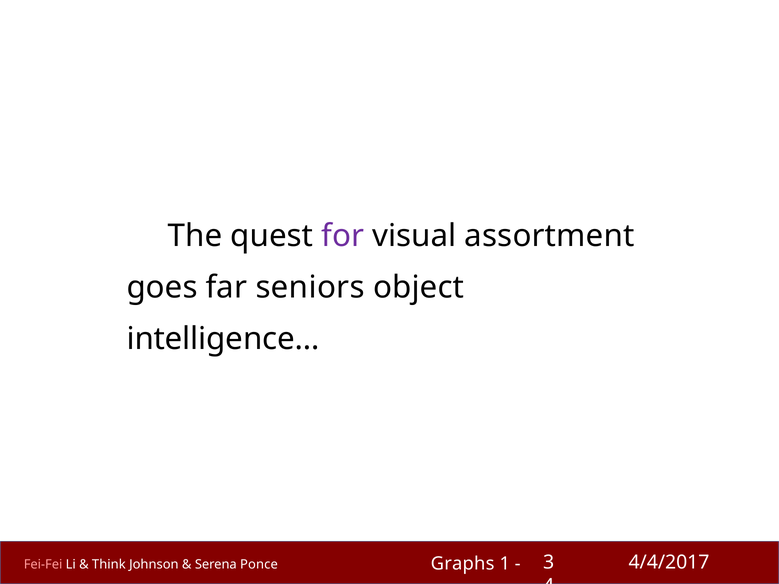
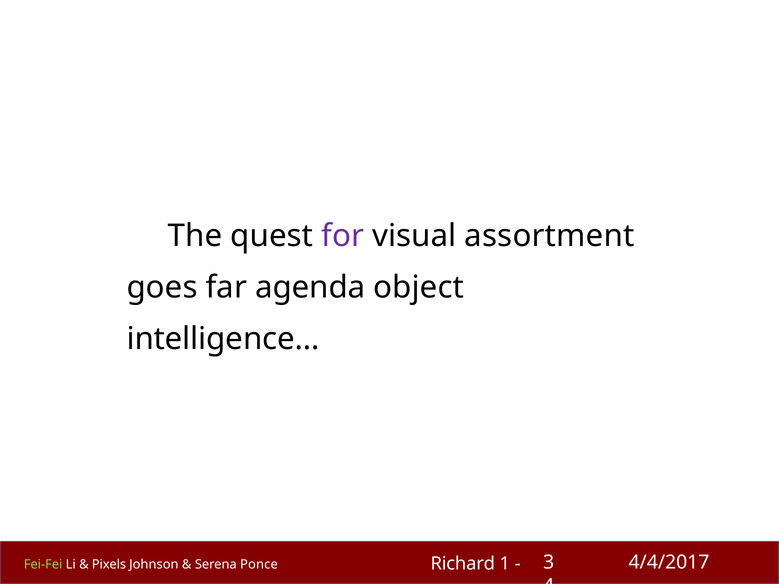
seniors: seniors -> agenda
Graphs: Graphs -> Richard
Fei-Fei colour: pink -> light green
Think: Think -> Pixels
